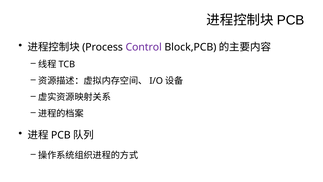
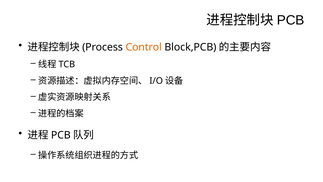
Control colour: purple -> orange
